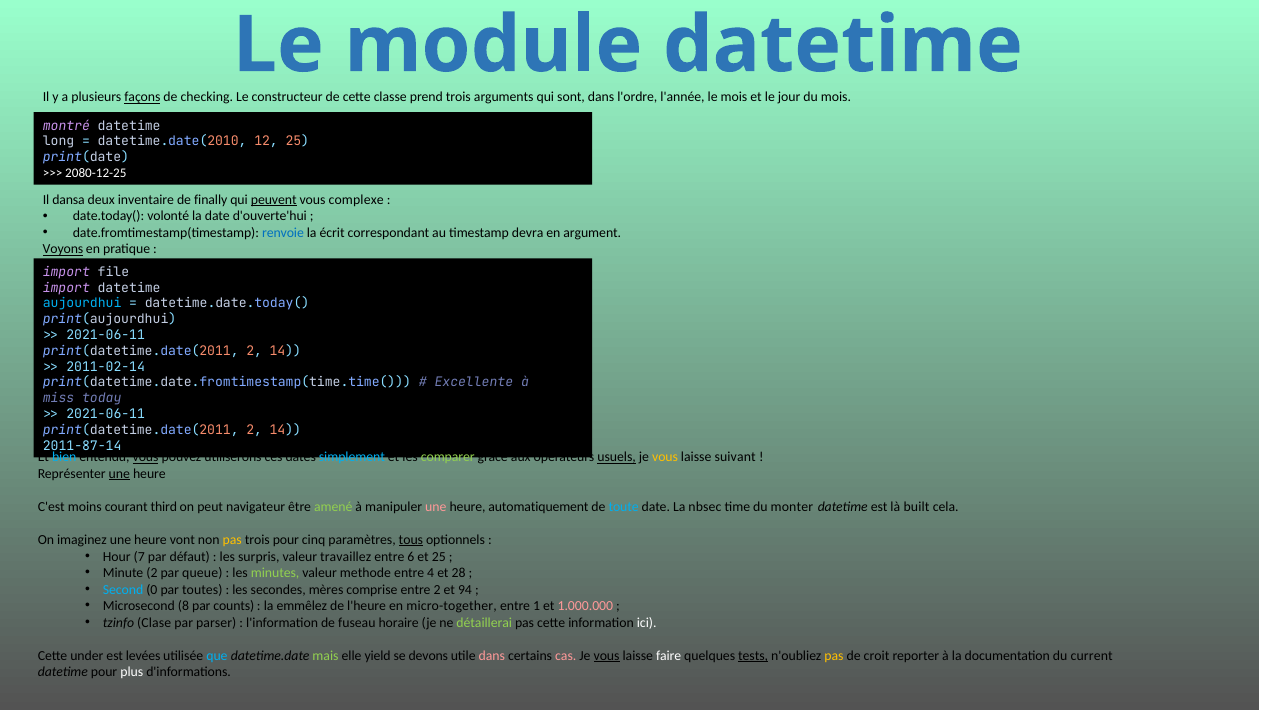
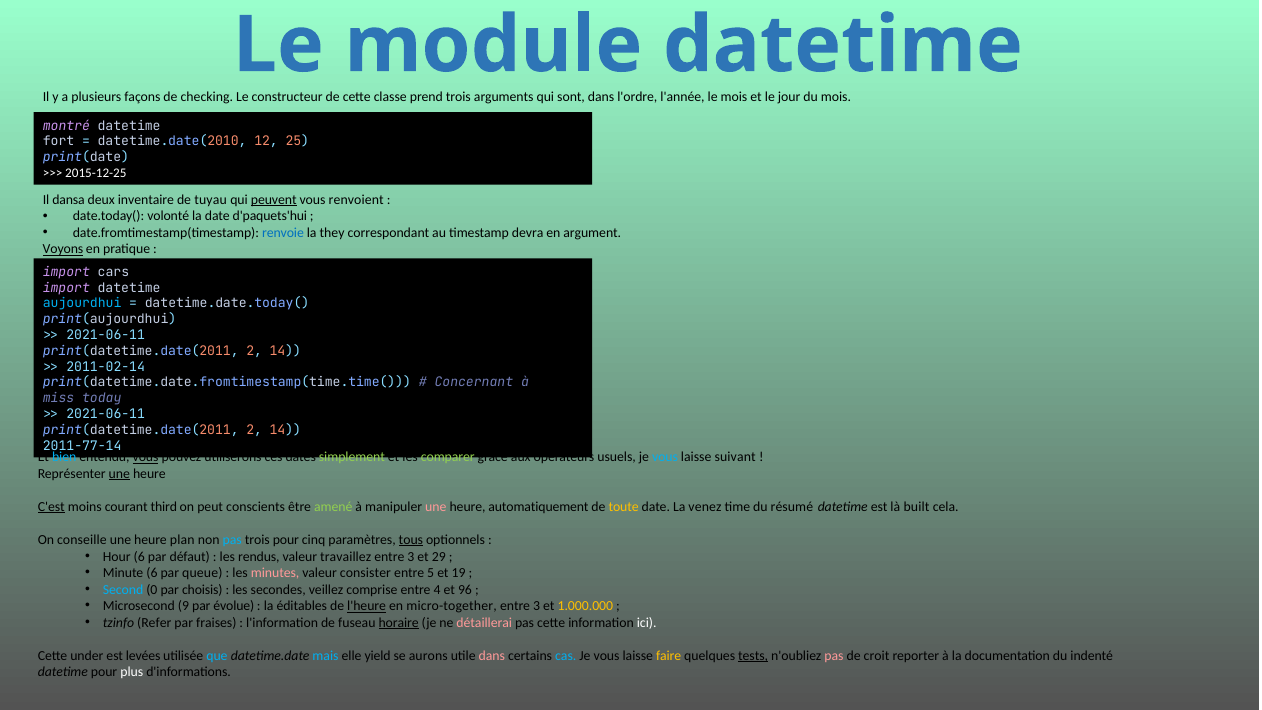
façons underline: present -> none
long: long -> fort
2080-12-25: 2080-12-25 -> 2015-12-25
finally: finally -> tuyau
complexe: complexe -> renvoient
d'ouverte'hui: d'ouverte'hui -> d'paquets'hui
écrit: écrit -> they
file: file -> cars
Excellente: Excellente -> Concernant
2011-87-14: 2011-87-14 -> 2011-77-14
simplement colour: light blue -> light green
usuels underline: present -> none
vous at (665, 457) colour: yellow -> light blue
C'est underline: none -> present
navigateur: navigateur -> conscients
toute colour: light blue -> yellow
nbsec: nbsec -> venez
monter: monter -> résumé
imaginez: imaginez -> conseille
vont: vont -> plan
pas at (232, 540) colour: yellow -> light blue
Hour 7: 7 -> 6
surpris: surpris -> rendus
6 at (411, 556): 6 -> 3
et 25: 25 -> 29
Minute 2: 2 -> 6
minutes colour: light green -> pink
methode: methode -> consister
4: 4 -> 5
28: 28 -> 19
toutes: toutes -> choisis
mères: mères -> veillez
entre 2: 2 -> 4
94: 94 -> 96
8: 8 -> 9
counts: counts -> évolue
emmêlez: emmêlez -> éditables
l'heure underline: none -> present
1 at (537, 606): 1 -> 3
1.000.000 colour: pink -> yellow
Clase: Clase -> Refer
parser: parser -> fraises
horaire underline: none -> present
détaillerai colour: light green -> pink
mais colour: light green -> light blue
devons: devons -> aurons
cas colour: pink -> light blue
vous at (607, 656) underline: present -> none
faire colour: white -> yellow
pas at (834, 656) colour: yellow -> pink
current: current -> indenté
